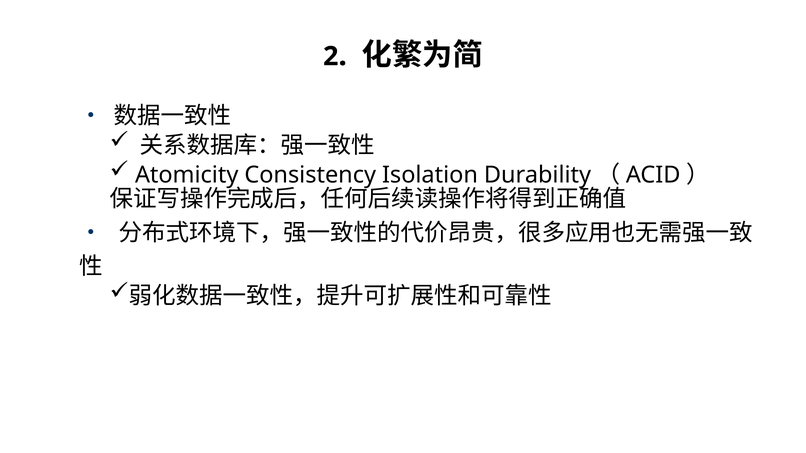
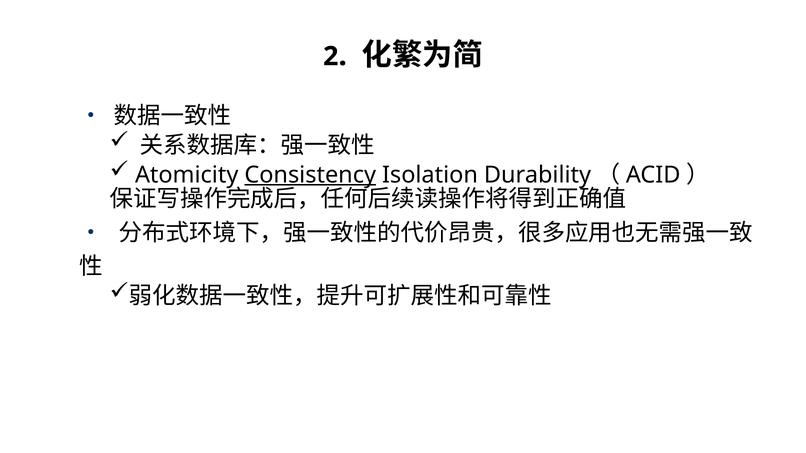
Consistency underline: none -> present
